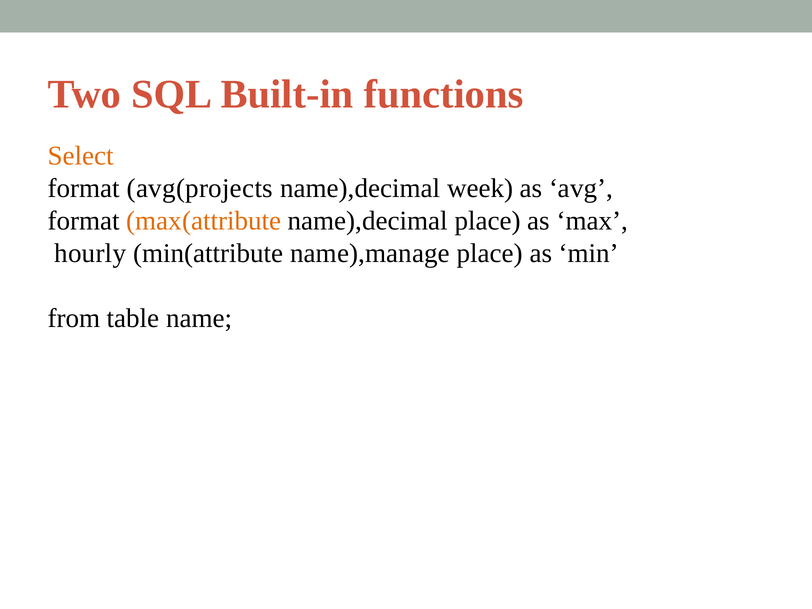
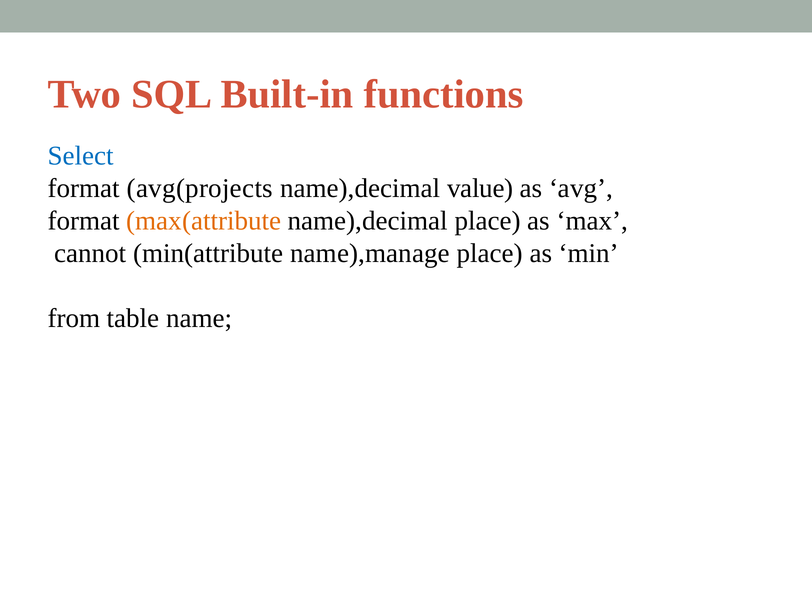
Select colour: orange -> blue
week: week -> value
hourly: hourly -> cannot
